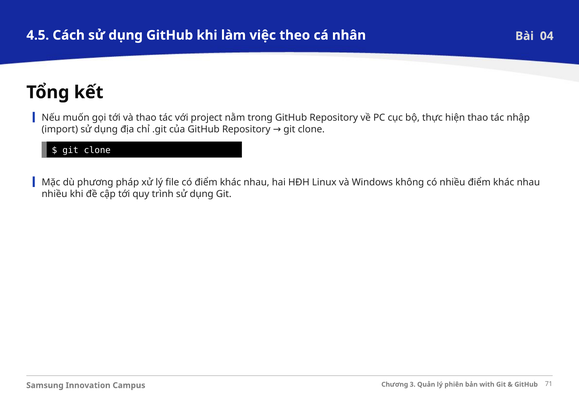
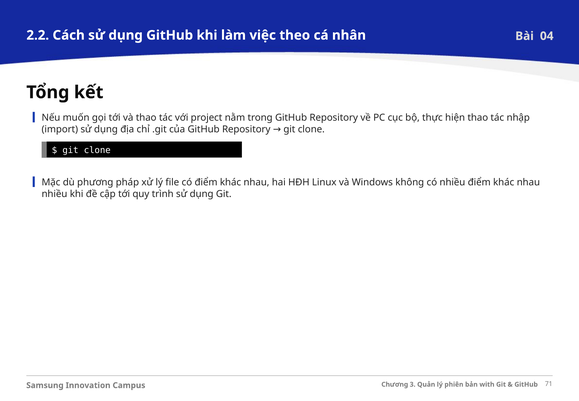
4.5: 4.5 -> 2.2
